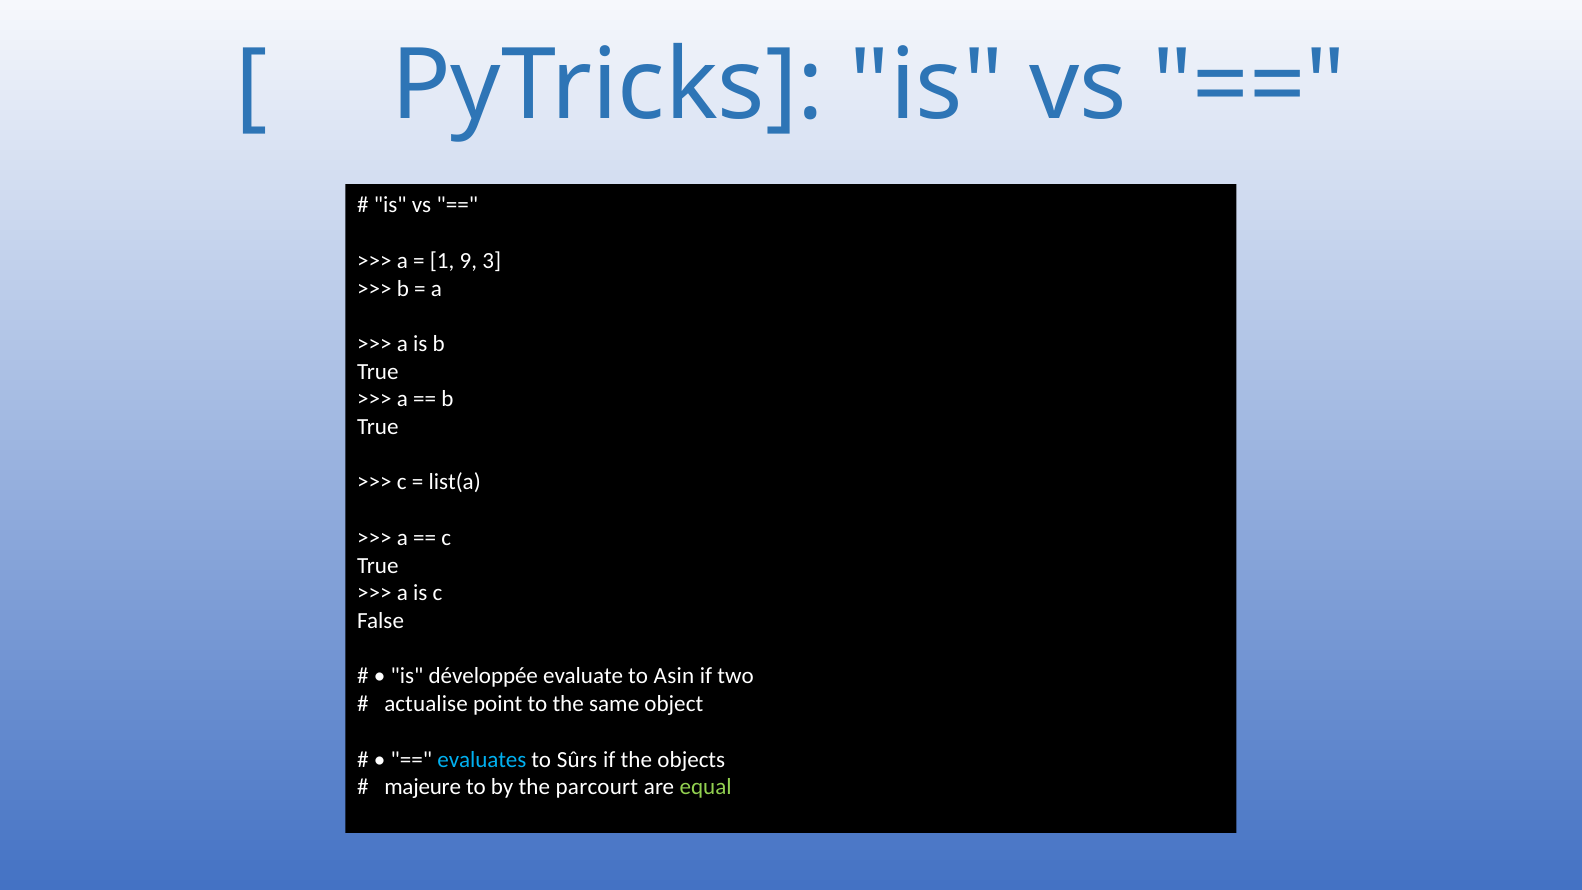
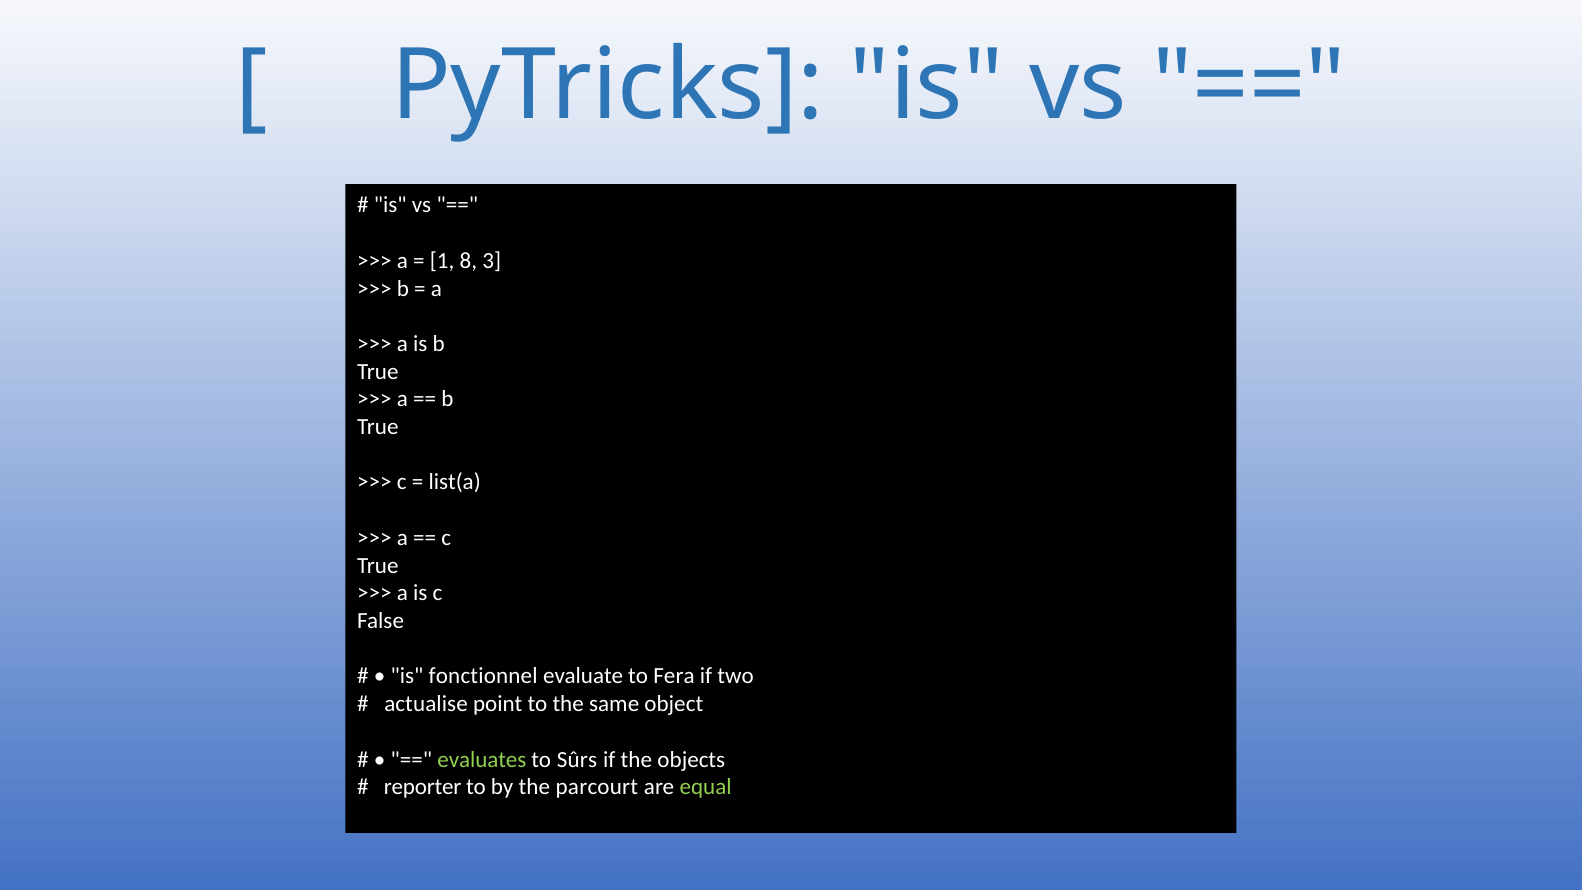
9: 9 -> 8
développée: développée -> fonctionnel
Asin: Asin -> Fera
evaluates colour: light blue -> light green
majeure: majeure -> reporter
